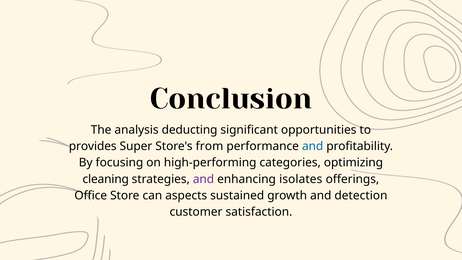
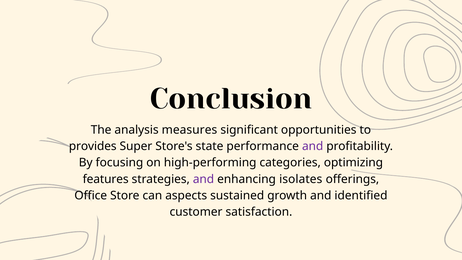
deducting: deducting -> measures
from: from -> state
and at (313, 146) colour: blue -> purple
cleaning: cleaning -> features
detection: detection -> identified
